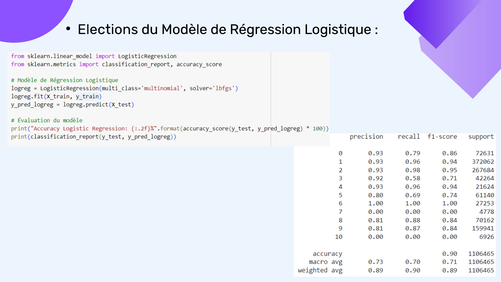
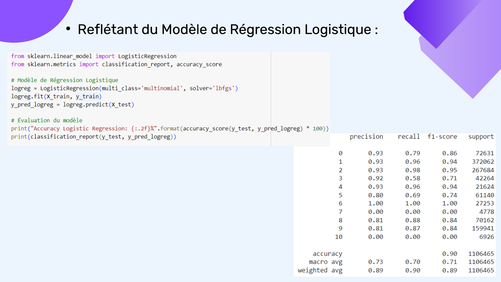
Elections: Elections -> Reflétant
